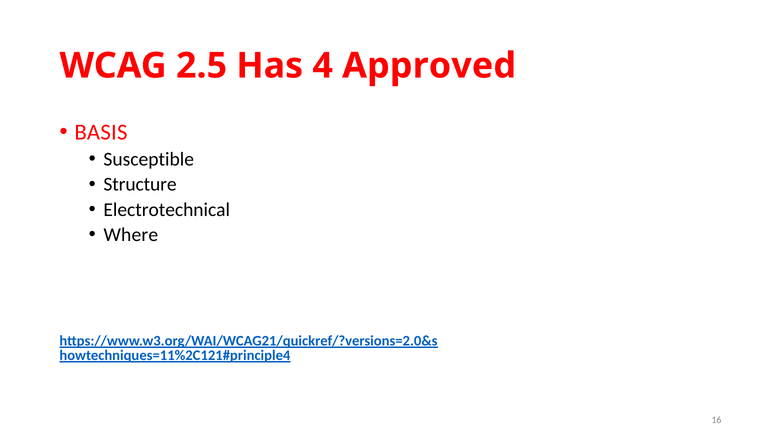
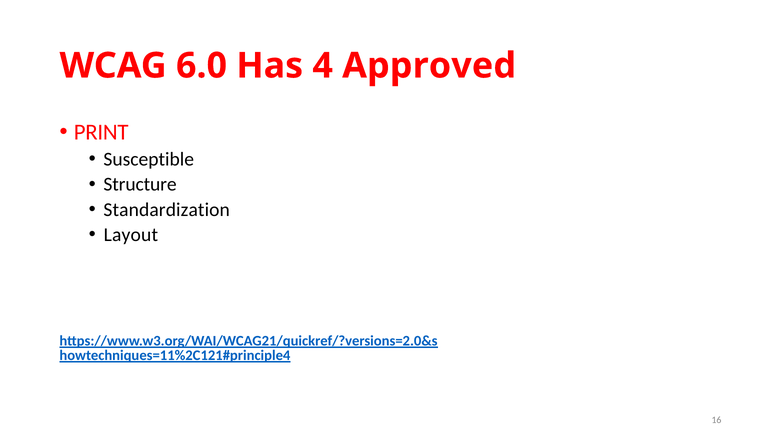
2.5: 2.5 -> 6.0
BASIS: BASIS -> PRINT
Electrotechnical: Electrotechnical -> Standardization
Where: Where -> Layout
